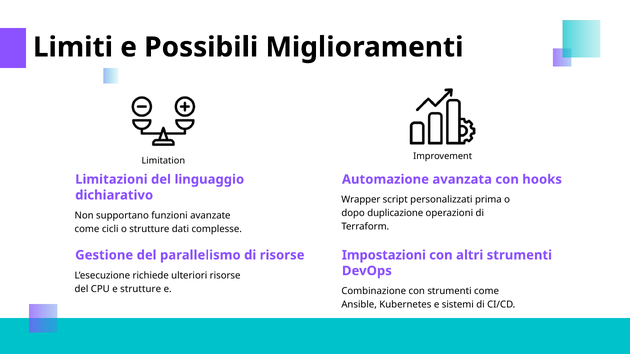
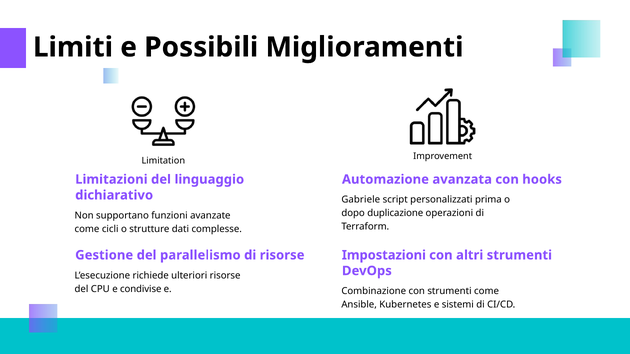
Wrapper: Wrapper -> Gabriele
e strutture: strutture -> condivise
